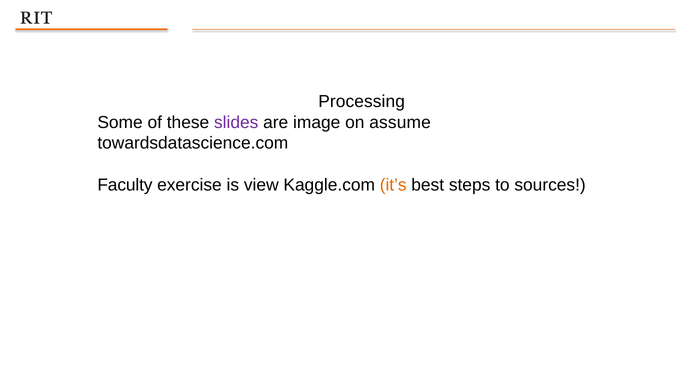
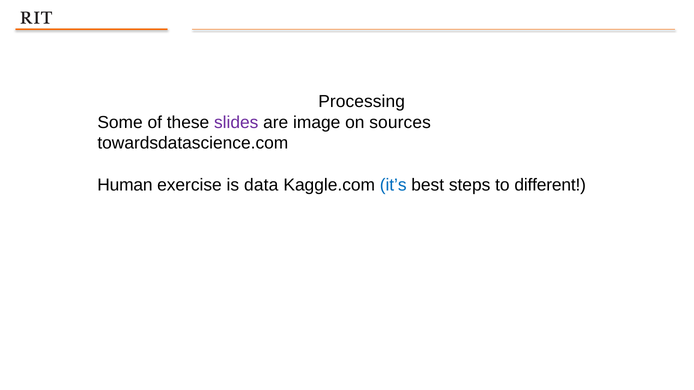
assume: assume -> sources
Faculty: Faculty -> Human
view: view -> data
it’s colour: orange -> blue
sources: sources -> different
